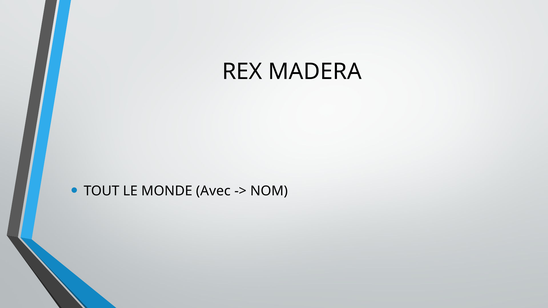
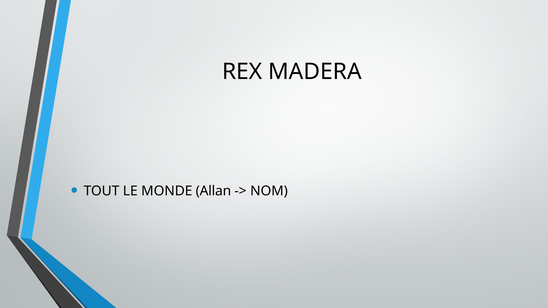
Avec: Avec -> Allan
